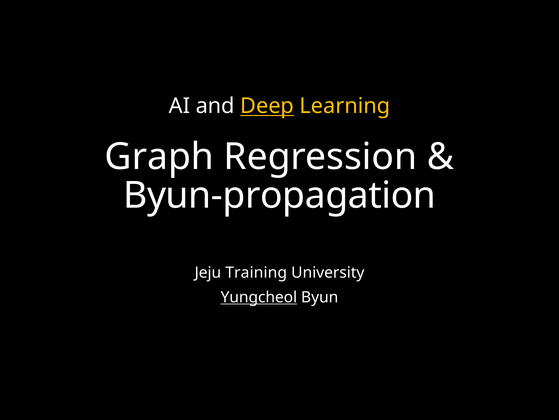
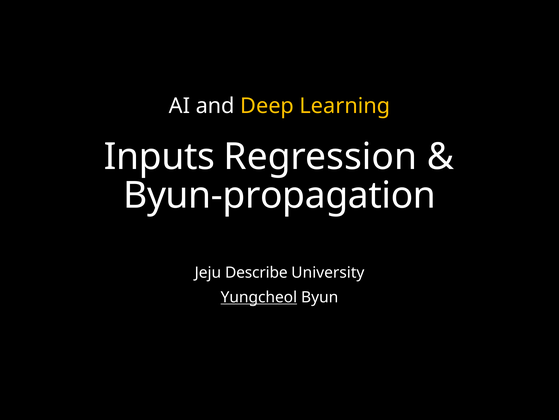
Deep underline: present -> none
Graph: Graph -> Inputs
Training: Training -> Describe
